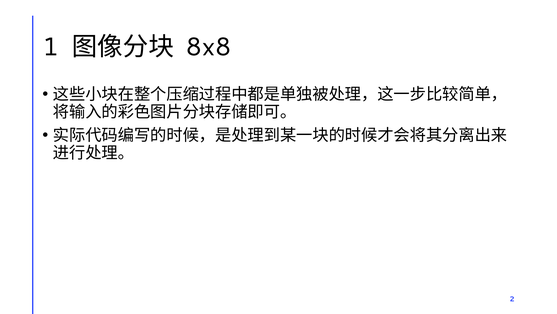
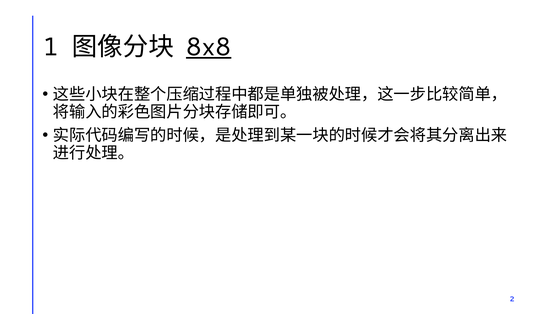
8x8 underline: none -> present
